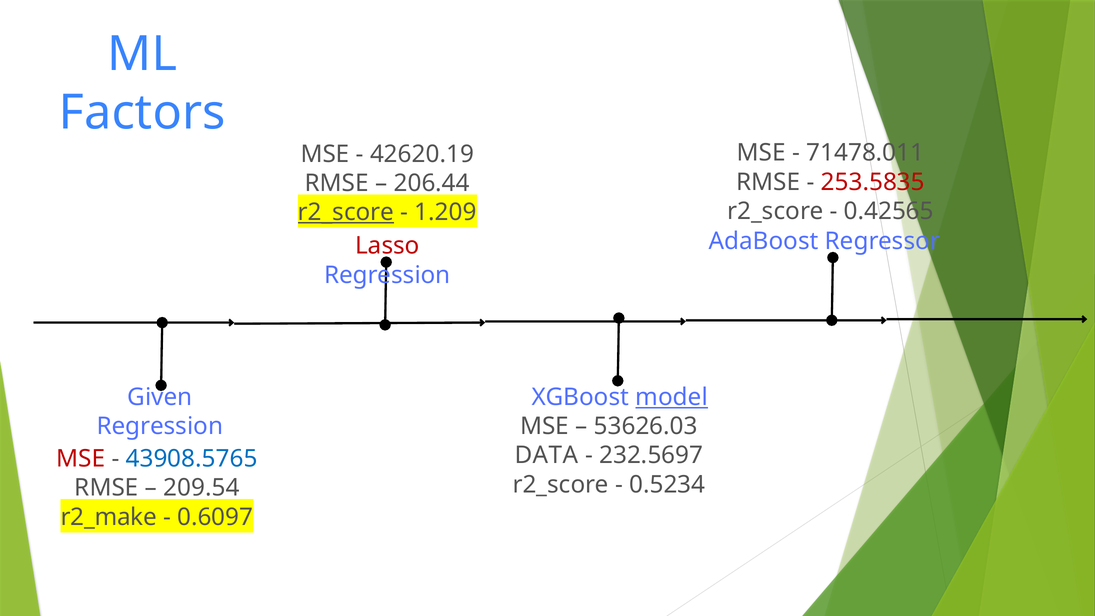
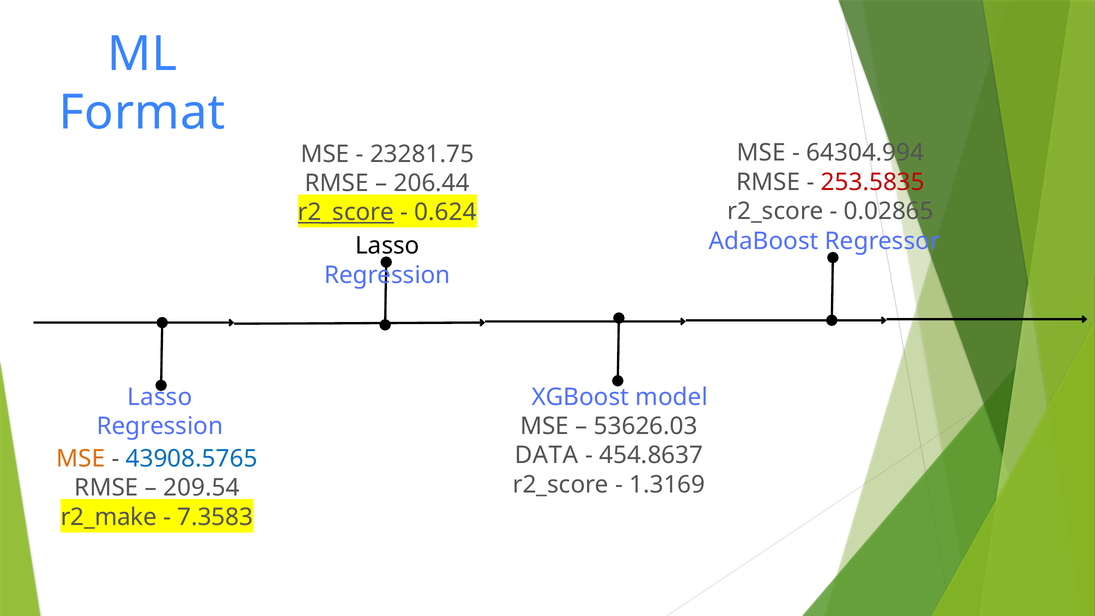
Factors: Factors -> Format
71478.011: 71478.011 -> 64304.994
42620.19: 42620.19 -> 23281.75
0.42565: 0.42565 -> 0.02865
1.209: 1.209 -> 0.624
Lasso at (387, 246) colour: red -> black
Given at (160, 397): Given -> Lasso
model underline: present -> none
232.5697: 232.5697 -> 454.8637
MSE at (81, 459) colour: red -> orange
0.5234: 0.5234 -> 1.3169
0.6097: 0.6097 -> 7.3583
